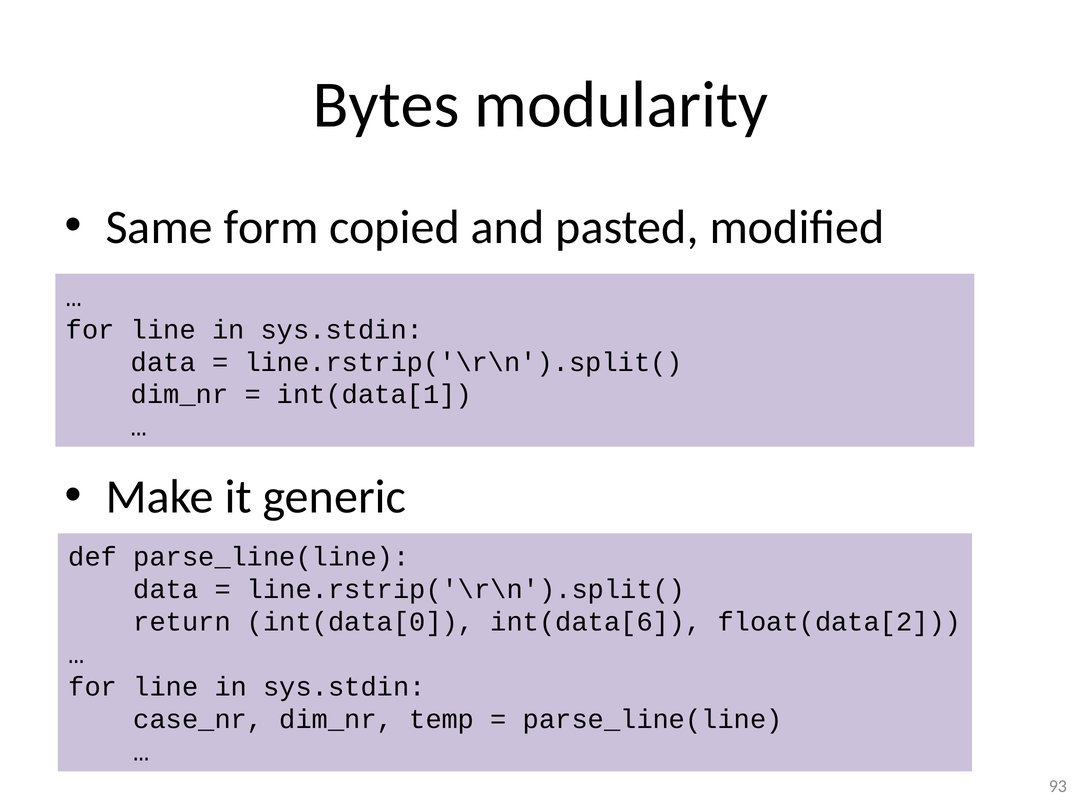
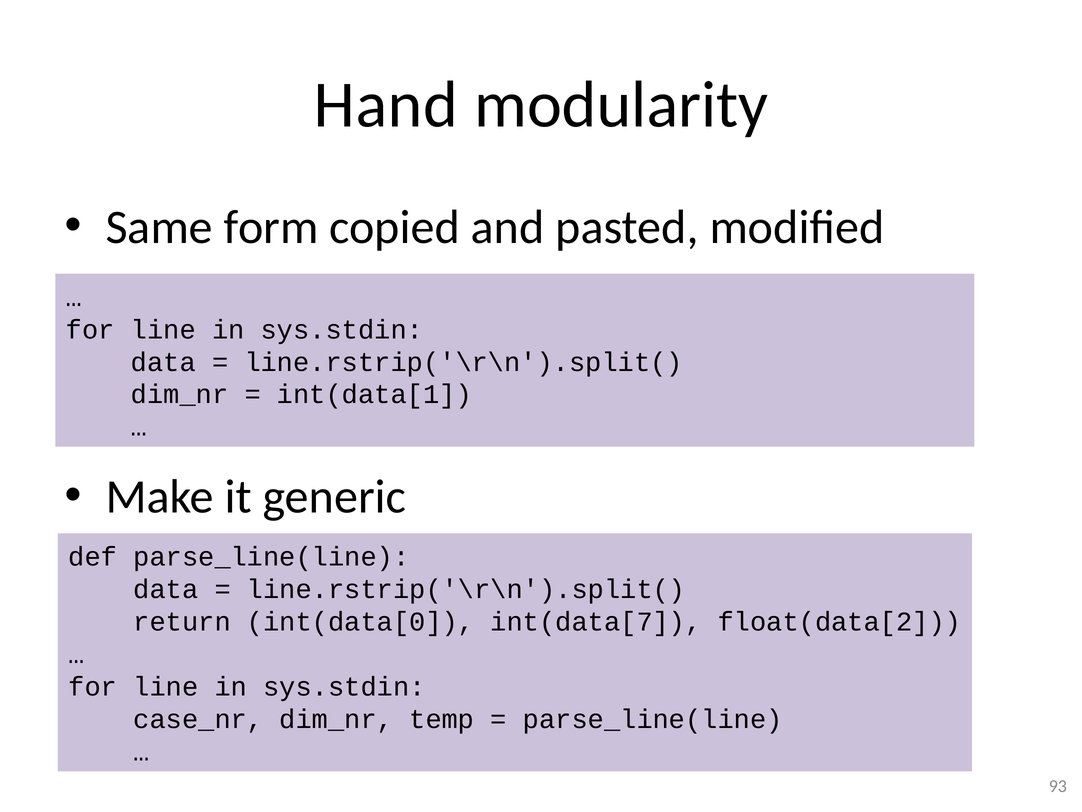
Bytes: Bytes -> Hand
int(data[6: int(data[6 -> int(data[7
